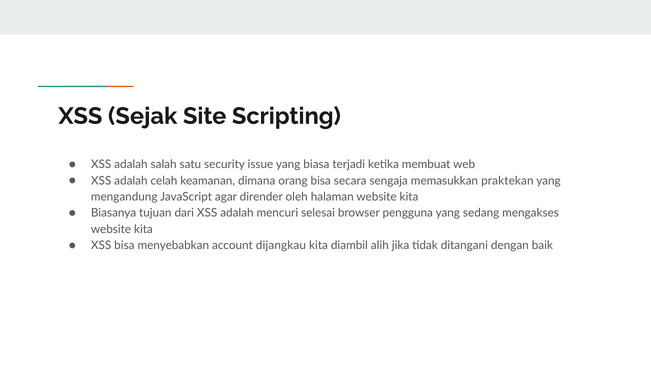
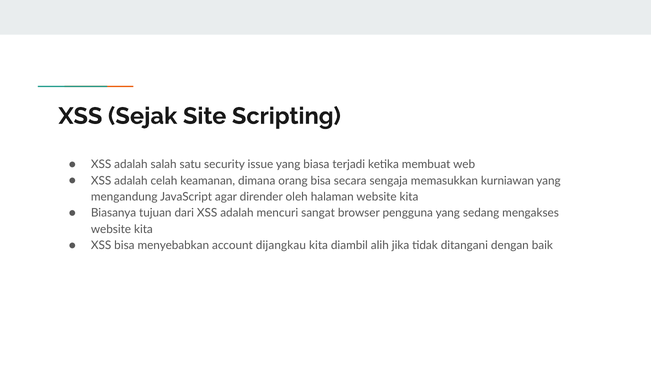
praktekan: praktekan -> kurniawan
selesai: selesai -> sangat
